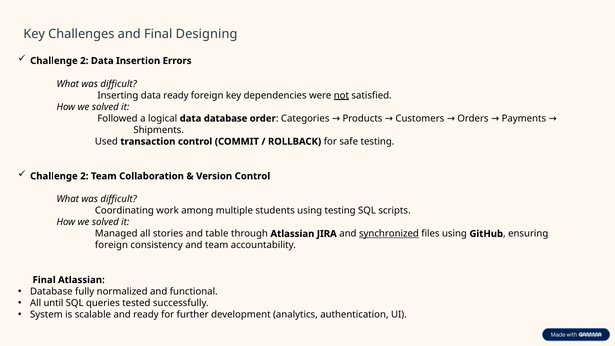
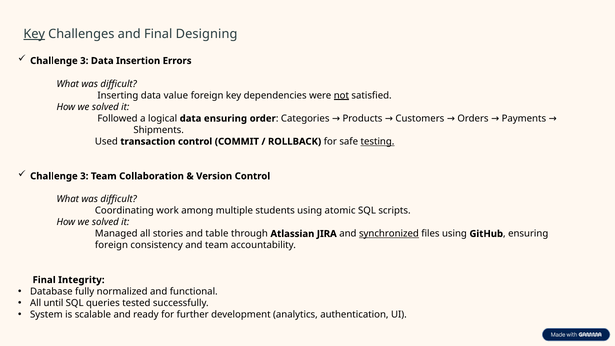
Key at (34, 34) underline: none -> present
2 at (84, 61): 2 -> 3
data ready: ready -> value
data database: database -> ensuring
testing at (377, 141) underline: none -> present
2 at (84, 176): 2 -> 3
using testing: testing -> atomic
Final Atlassian: Atlassian -> Integrity
